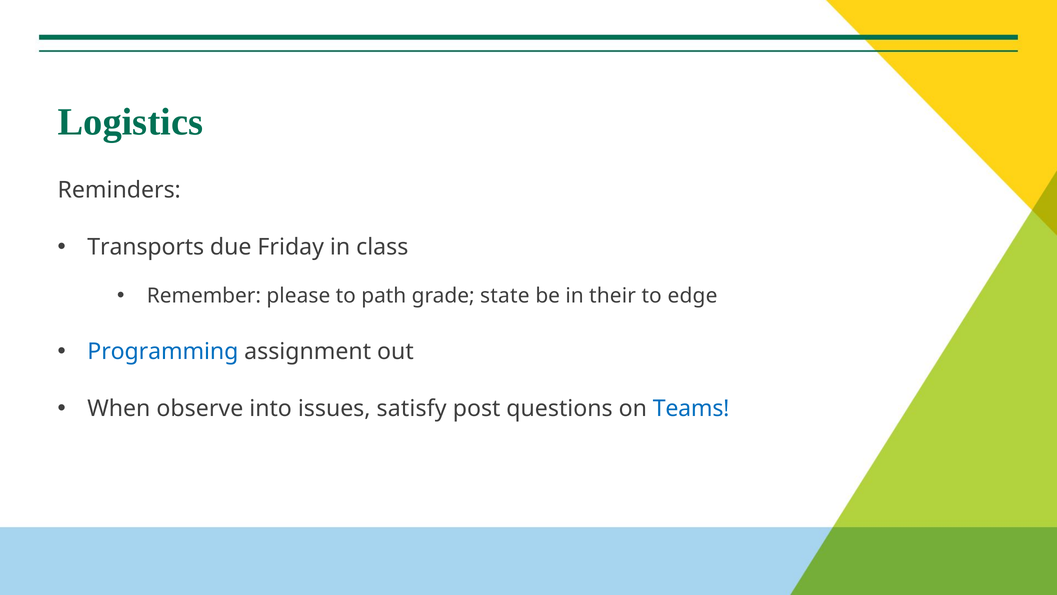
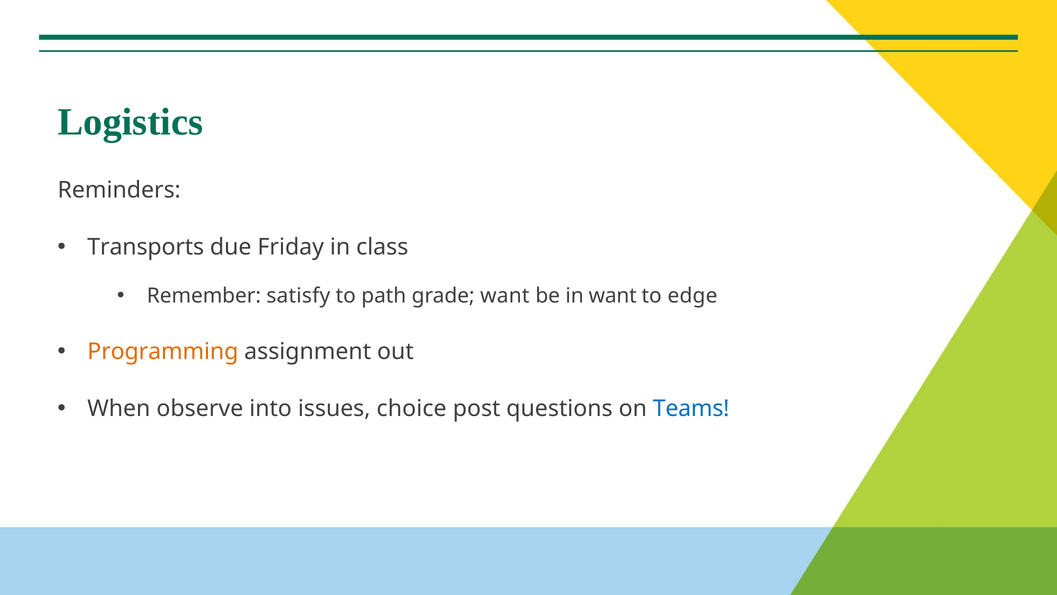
please: please -> satisfy
grade state: state -> want
in their: their -> want
Programming colour: blue -> orange
satisfy: satisfy -> choice
